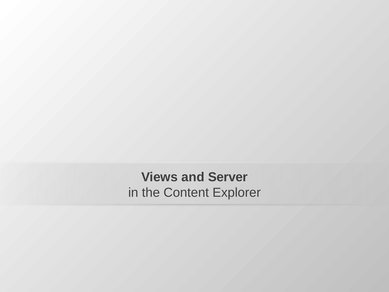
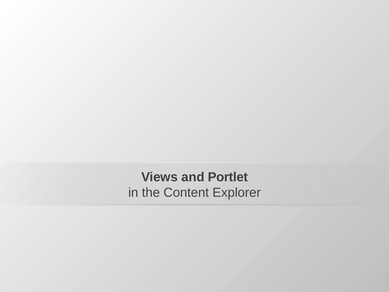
Server: Server -> Portlet
